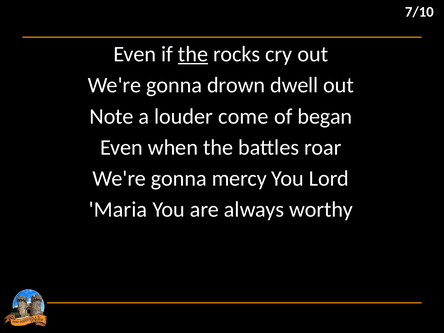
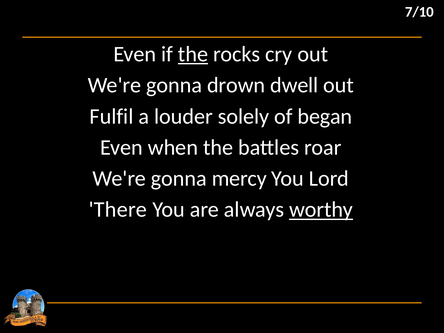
Note: Note -> Fulfil
come: come -> solely
Maria: Maria -> There
worthy underline: none -> present
